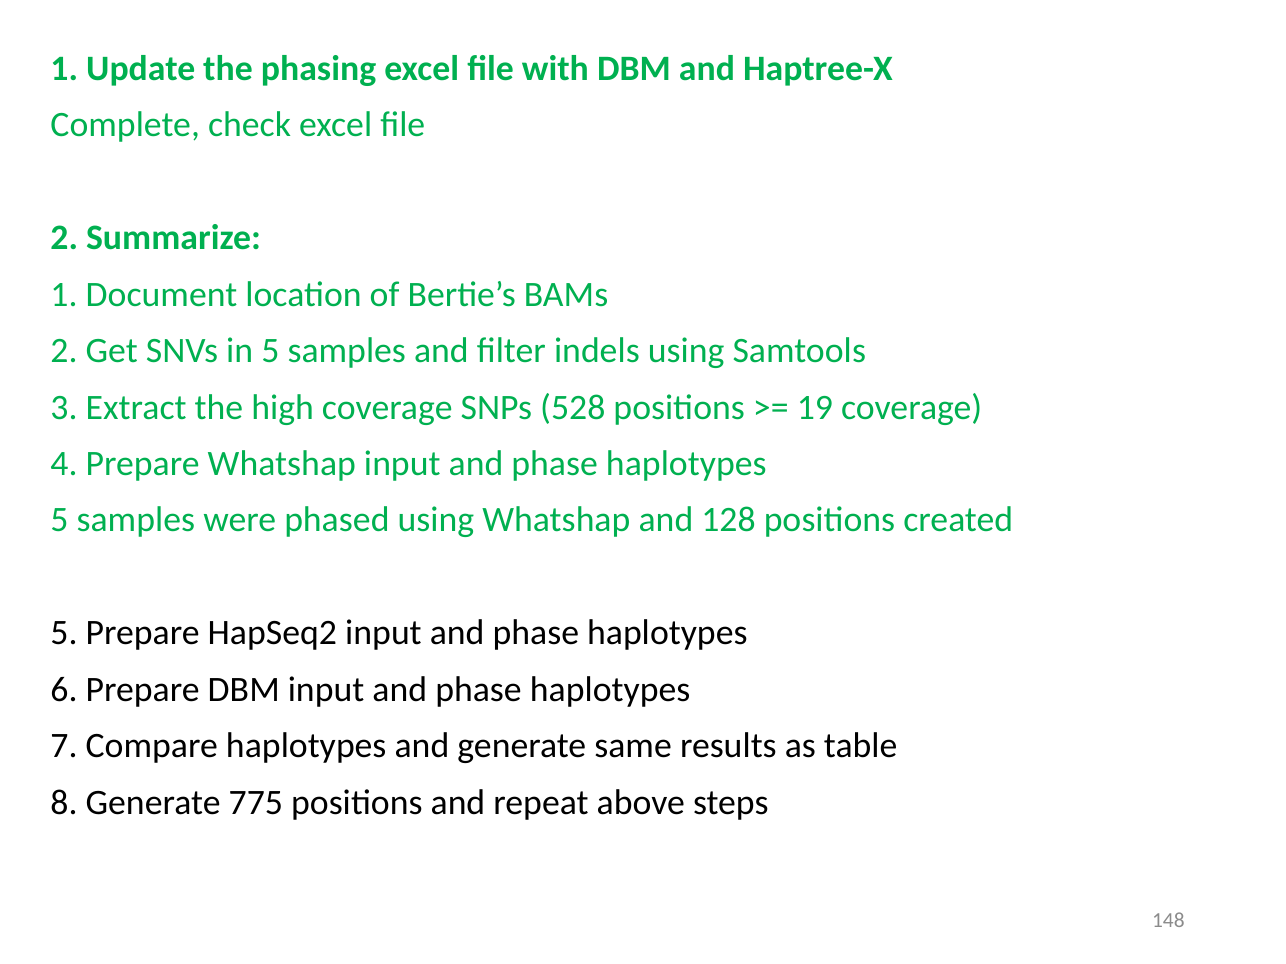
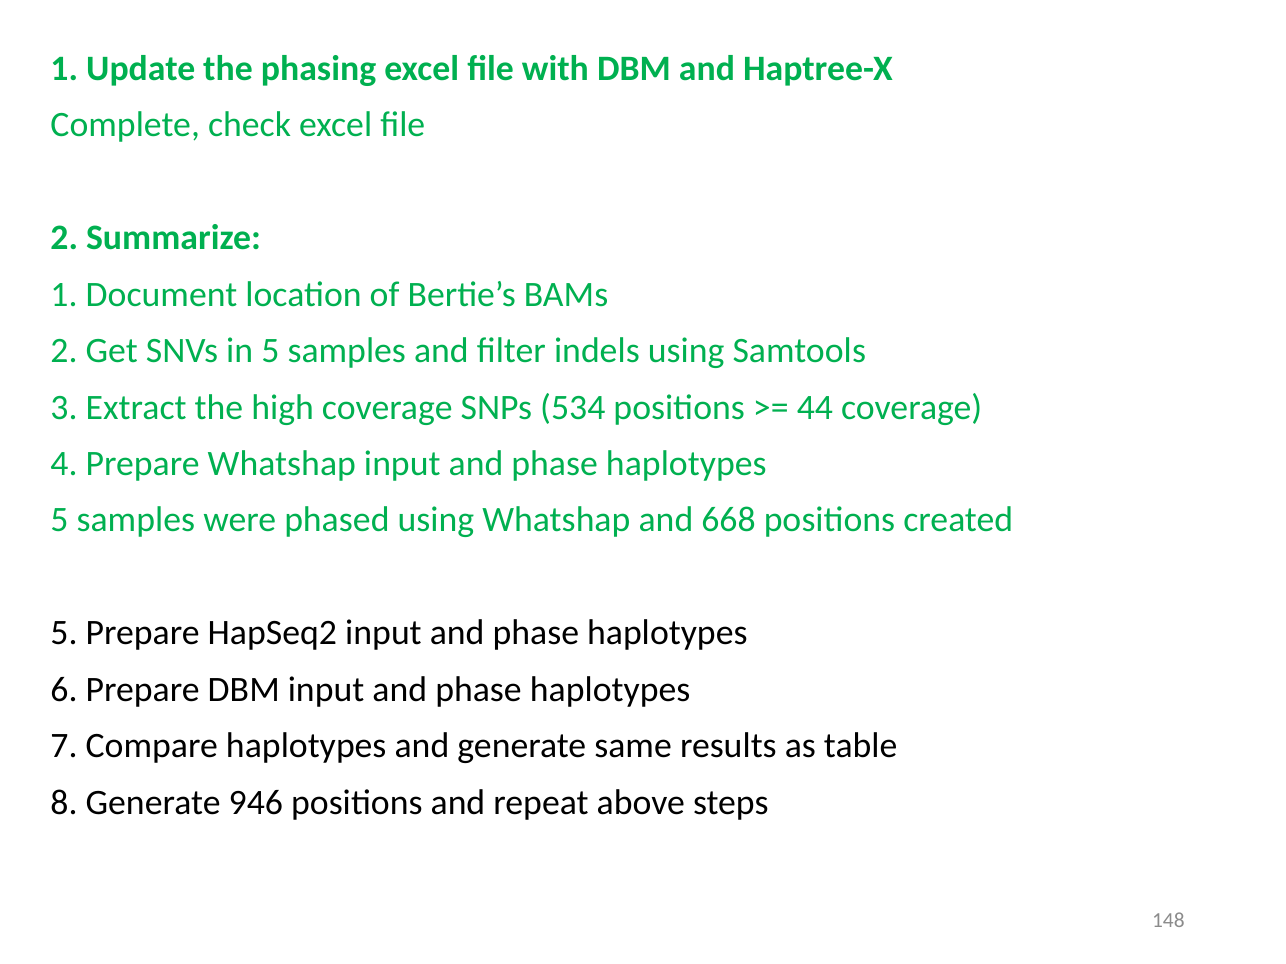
528: 528 -> 534
19: 19 -> 44
128: 128 -> 668
775: 775 -> 946
